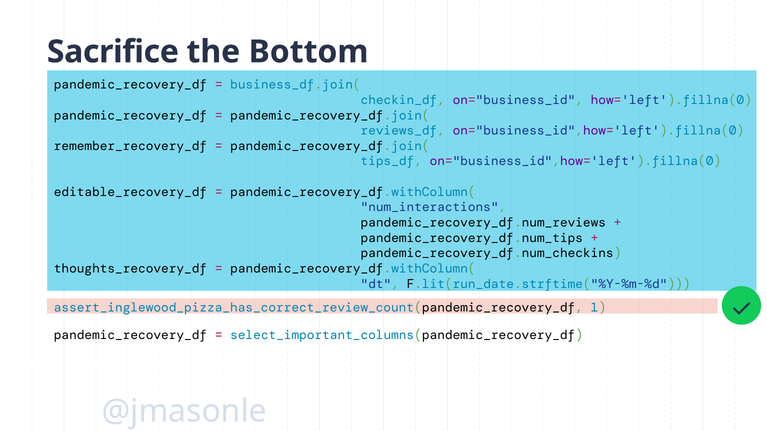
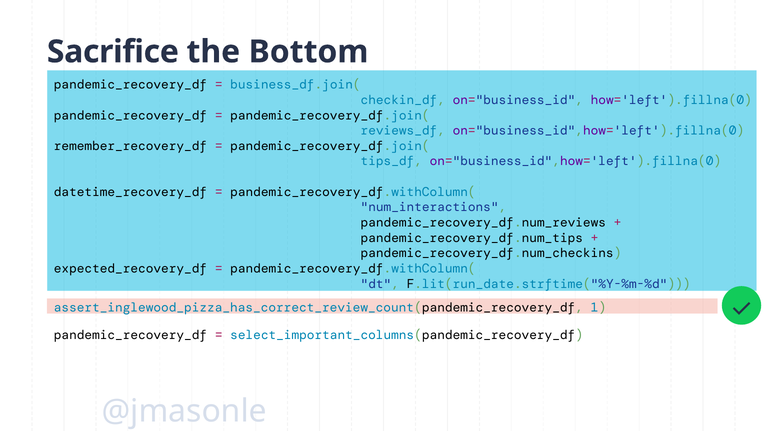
editable_recovery_df: editable_recovery_df -> datetime_recovery_df
thoughts_recovery_df: thoughts_recovery_df -> expected_recovery_df
